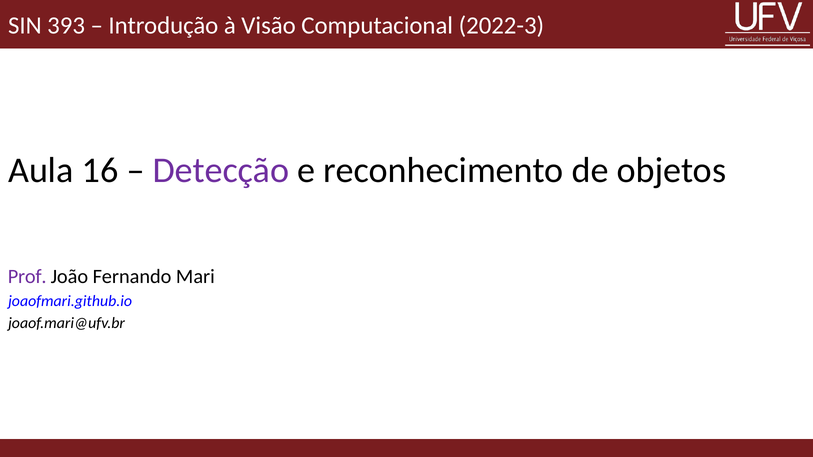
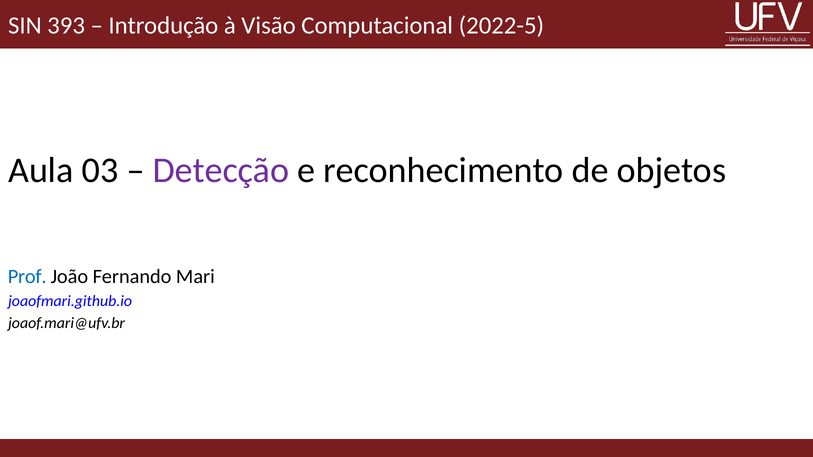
2022-3: 2022-3 -> 2022-5
16: 16 -> 03
Prof colour: purple -> blue
